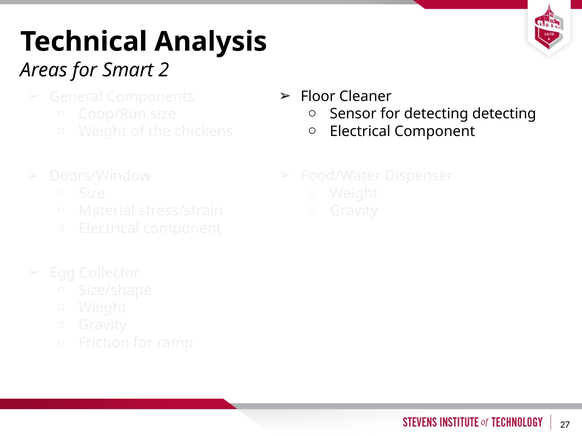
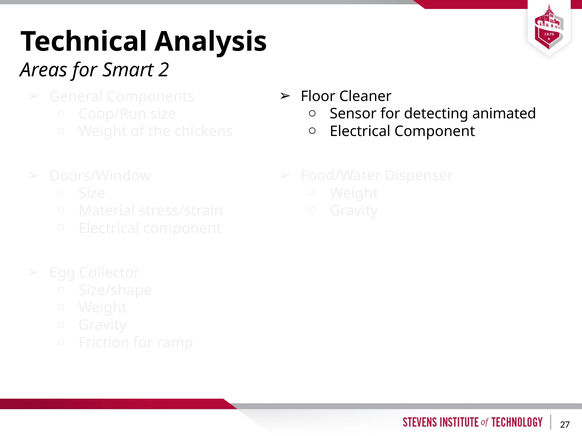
detecting detecting: detecting -> animated
